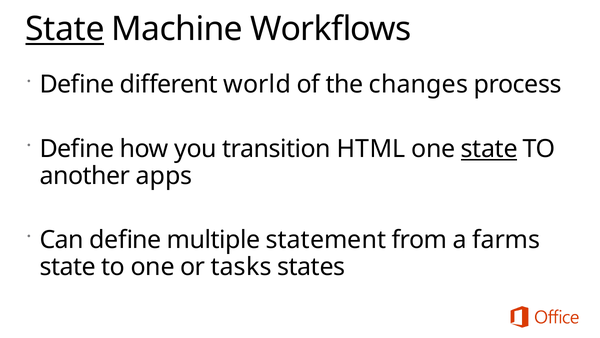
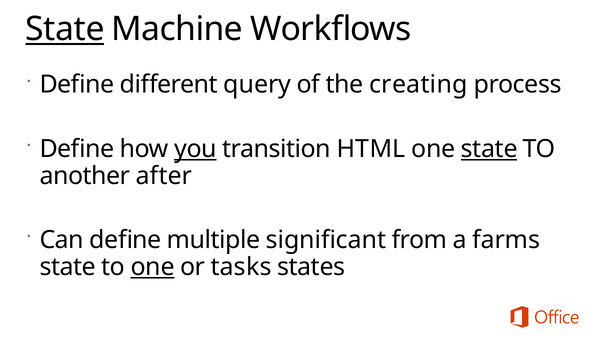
world: world -> query
changes: changes -> creating
you underline: none -> present
apps: apps -> after
statement: statement -> significant
one at (153, 267) underline: none -> present
